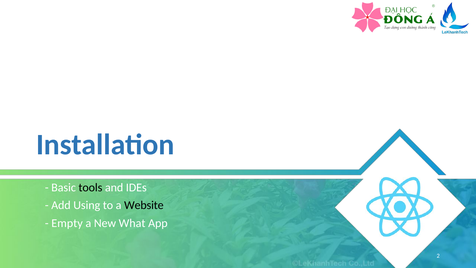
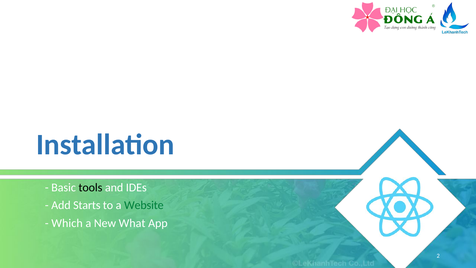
Using: Using -> Starts
Website colour: black -> green
Empty: Empty -> Which
